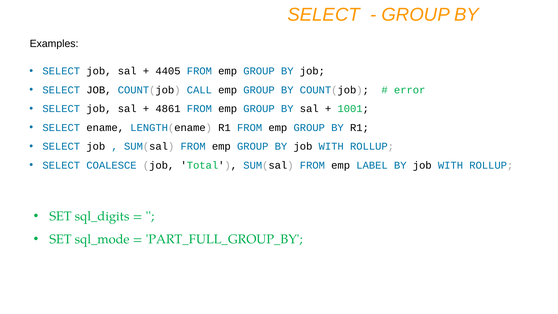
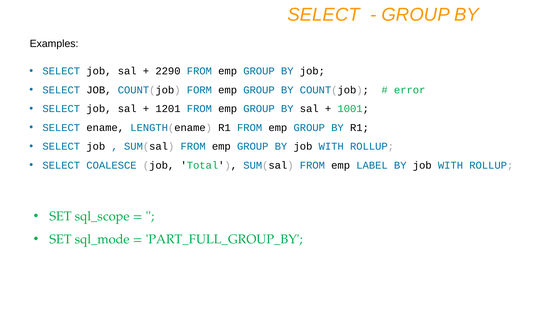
4405: 4405 -> 2290
CALL: CALL -> FORM
4861: 4861 -> 1201
sql_digits: sql_digits -> sql_scope
